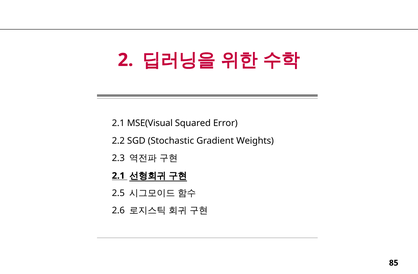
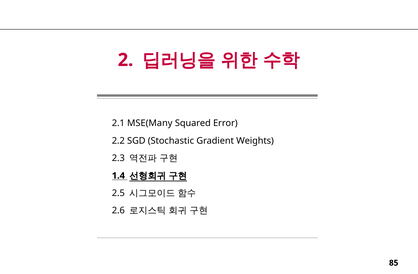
MSE(Visual: MSE(Visual -> MSE(Many
2.1 at (118, 176): 2.1 -> 1.4
